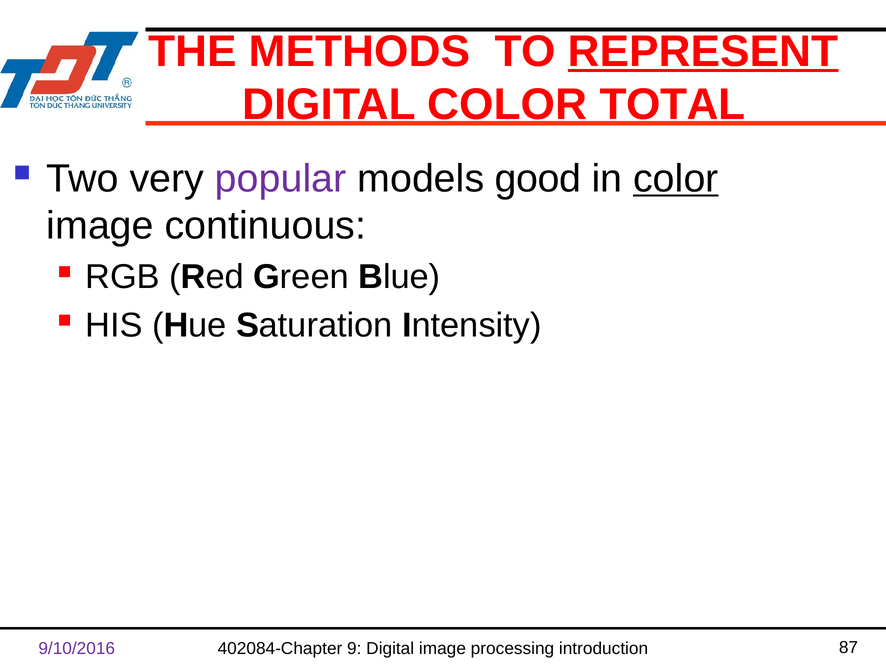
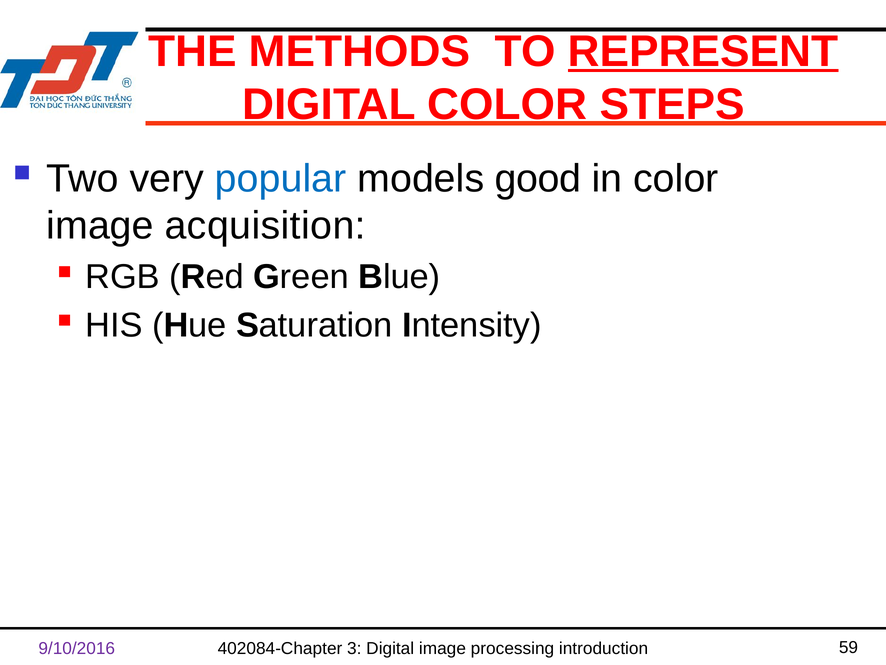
TOTAL: TOTAL -> STEPS
popular colour: purple -> blue
color at (676, 178) underline: present -> none
continuous: continuous -> acquisition
9: 9 -> 3
87: 87 -> 59
